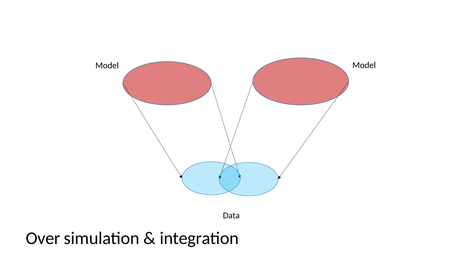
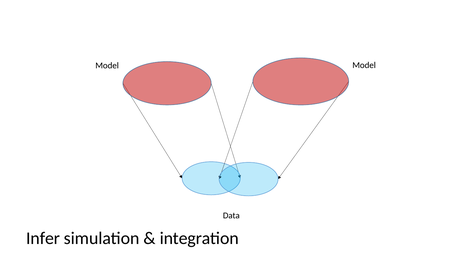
Over: Over -> Infer
